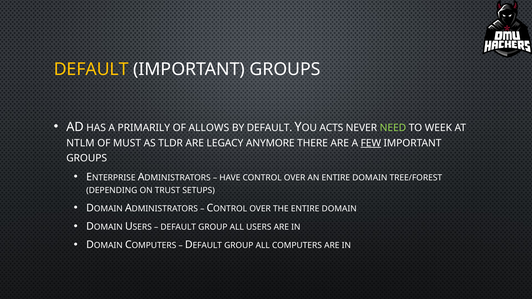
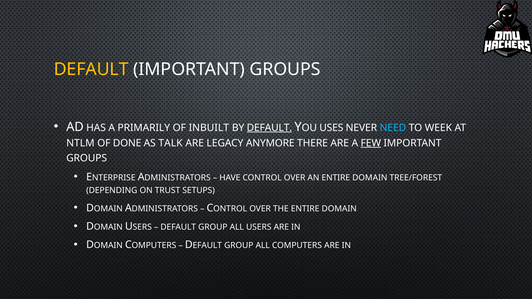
ALLOWS: ALLOWS -> INBUILT
DEFAULT at (269, 128) underline: none -> present
ACTS: ACTS -> USES
NEED colour: light green -> light blue
MUST: MUST -> DONE
TLDR: TLDR -> TALK
